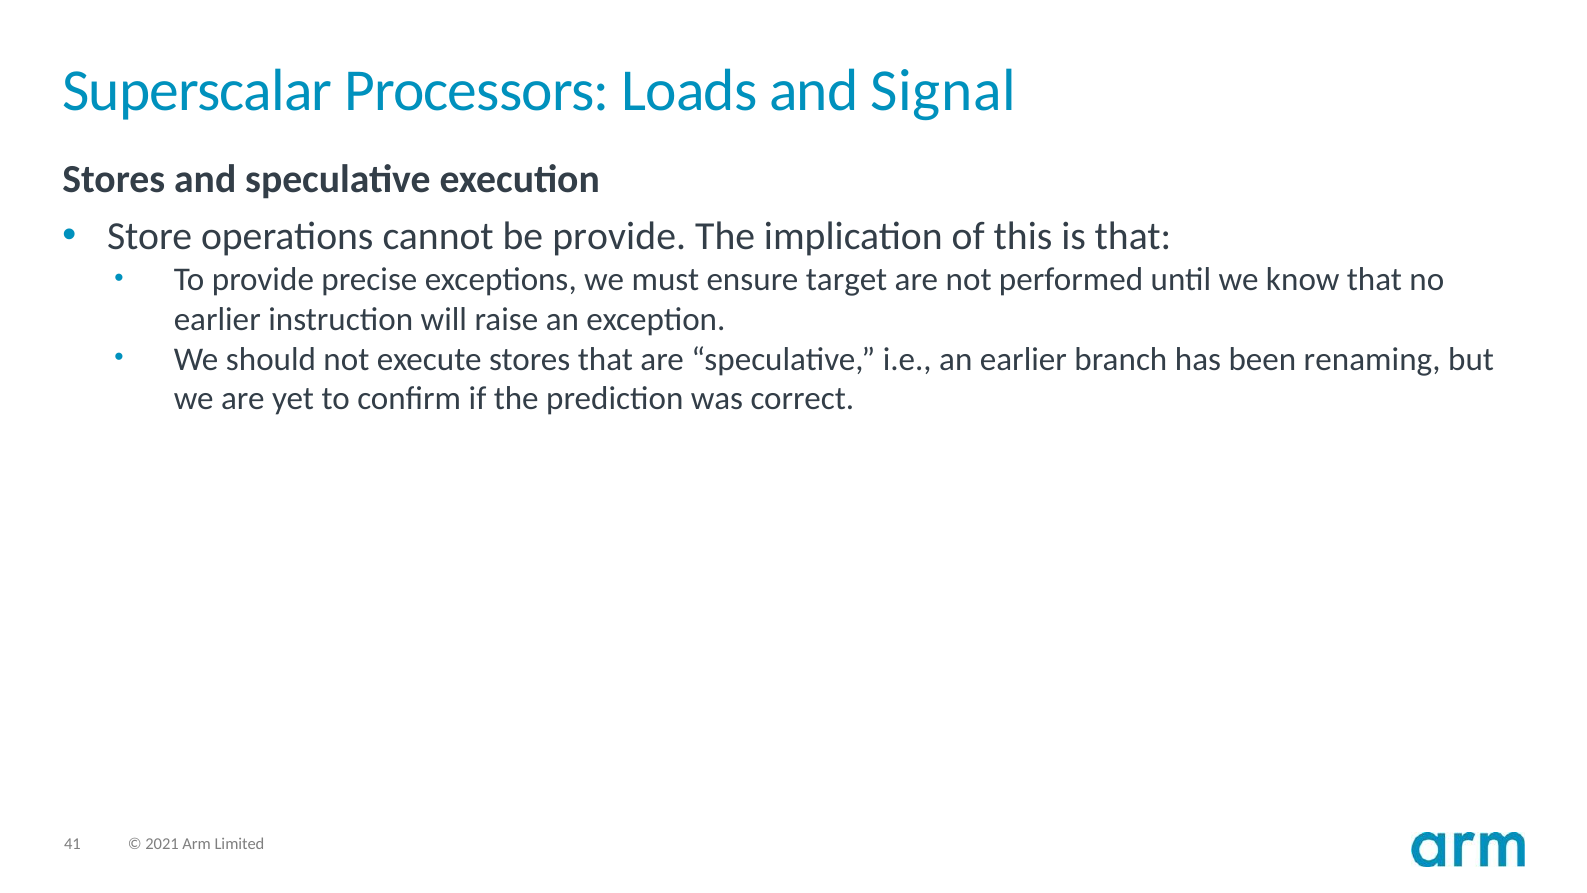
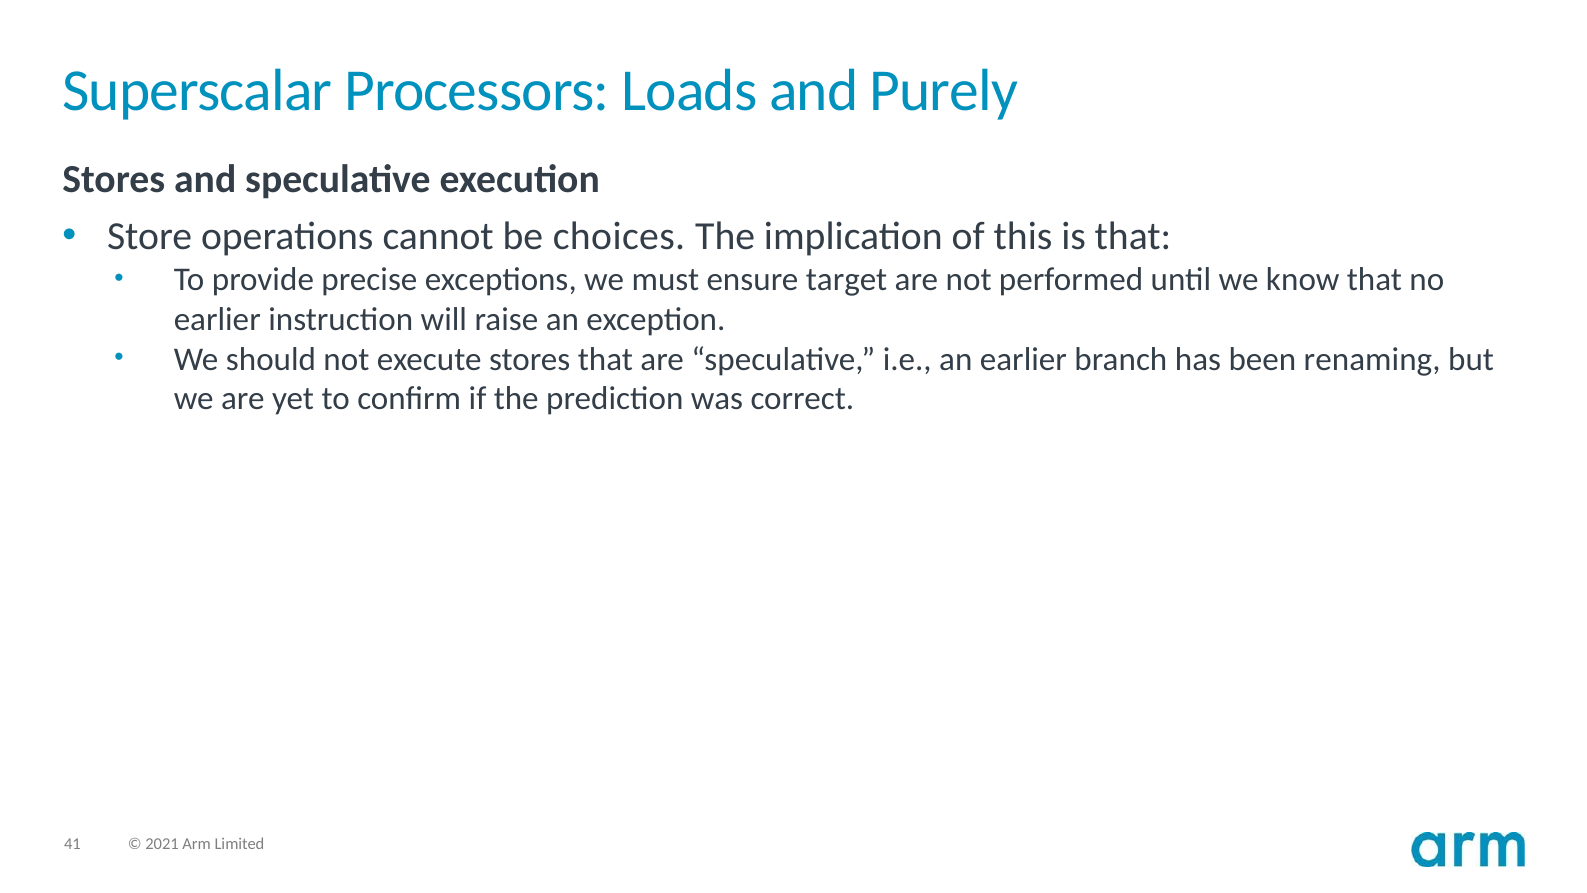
Signal: Signal -> Purely
be provide: provide -> choices
